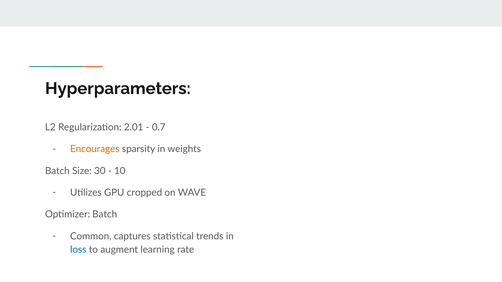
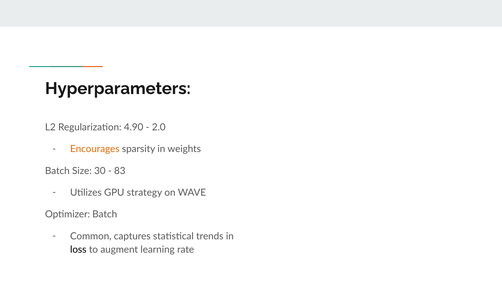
2.01: 2.01 -> 4.90
0.7: 0.7 -> 2.0
10: 10 -> 83
cropped: cropped -> strategy
loss colour: blue -> black
